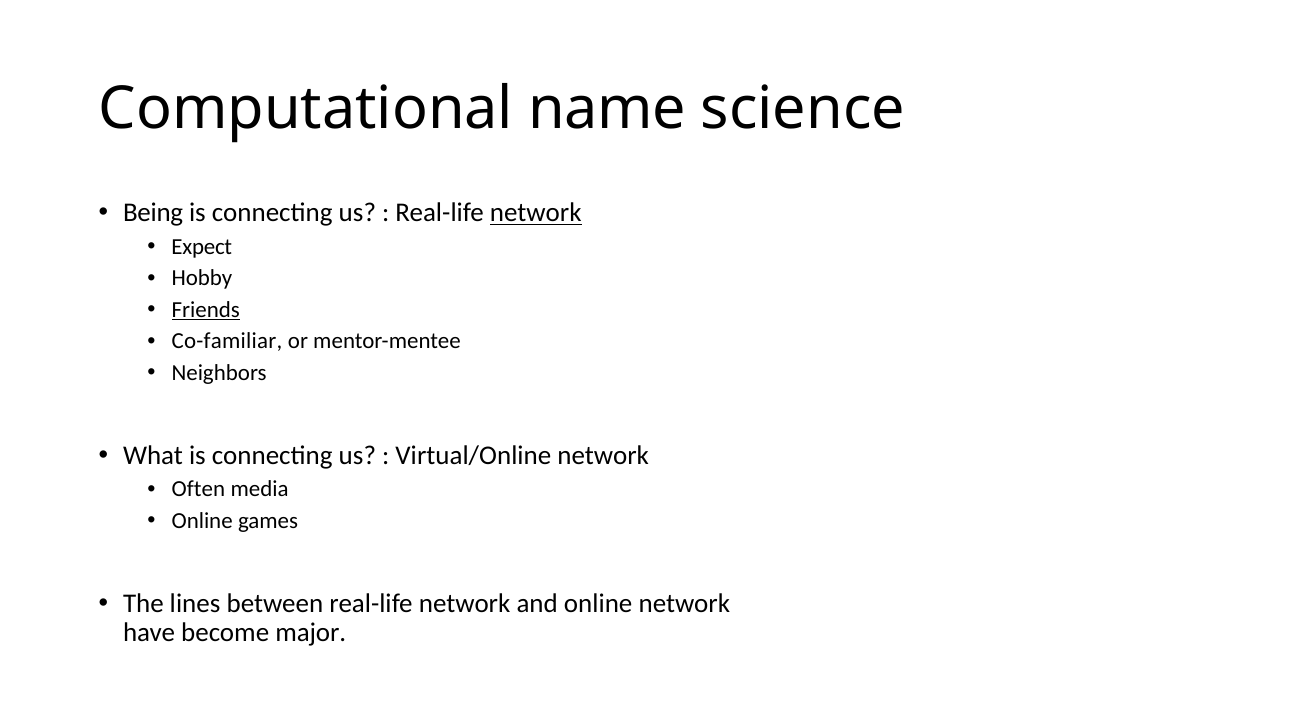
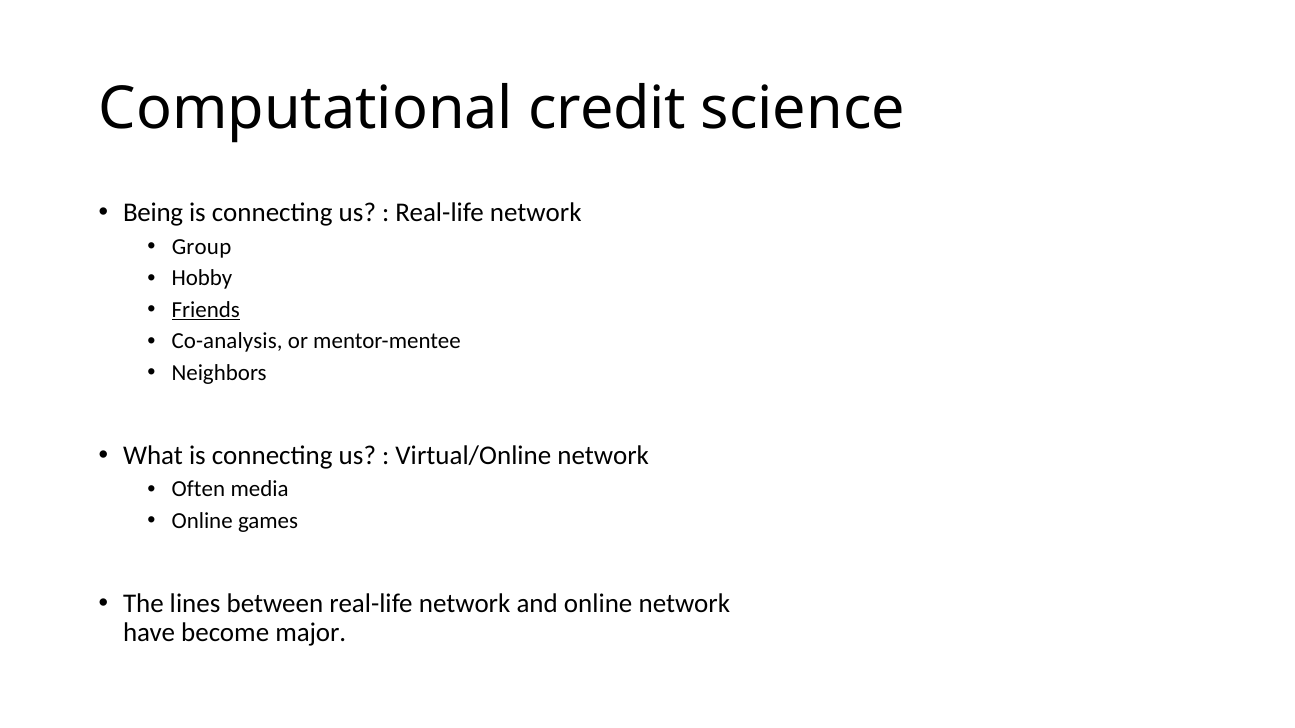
name: name -> credit
network at (536, 213) underline: present -> none
Expect: Expect -> Group
Co-familiar: Co-familiar -> Co-analysis
